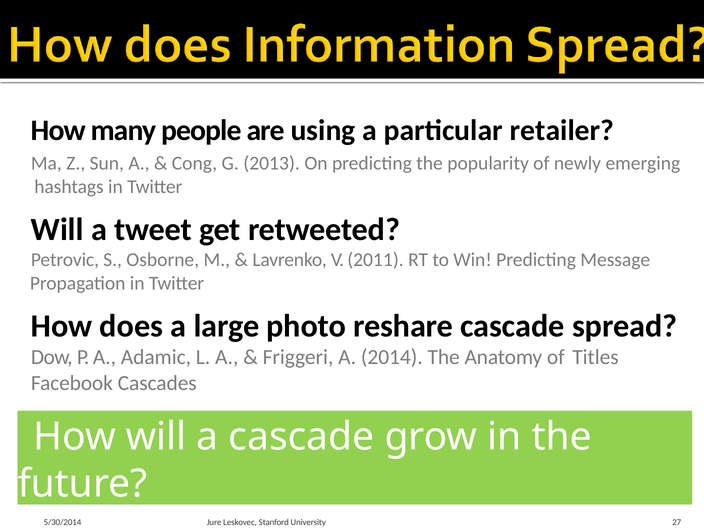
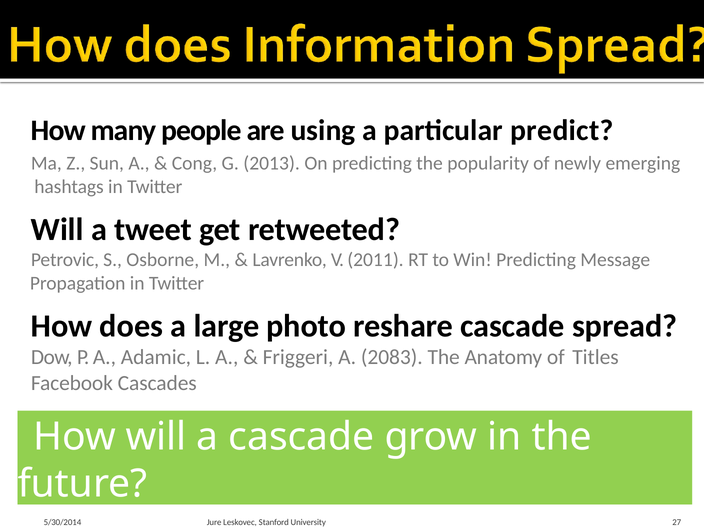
retailer: retailer -> predict
2014: 2014 -> 2083
